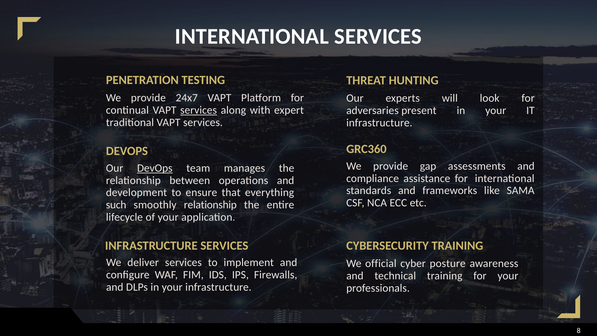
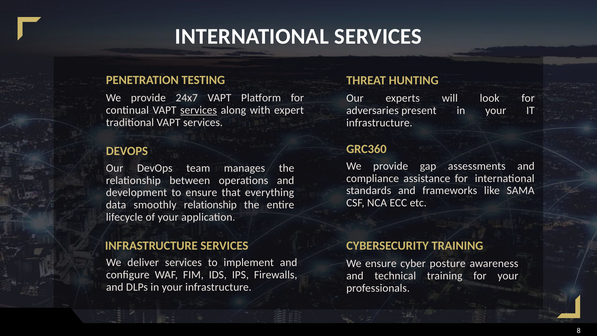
DevOps at (155, 168) underline: present -> none
such: such -> data
We official: official -> ensure
